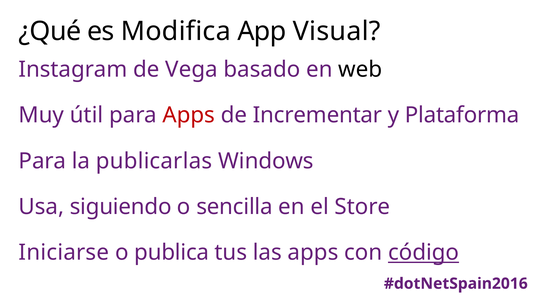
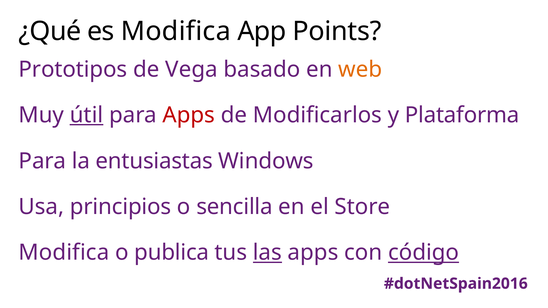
Visual: Visual -> Points
Instagram: Instagram -> Prototipos
web colour: black -> orange
útil underline: none -> present
Incrementar: Incrementar -> Modificarlos
publicarlas: publicarlas -> entusiastas
siguiendo: siguiendo -> principios
Iniciarse at (64, 253): Iniciarse -> Modifica
las underline: none -> present
